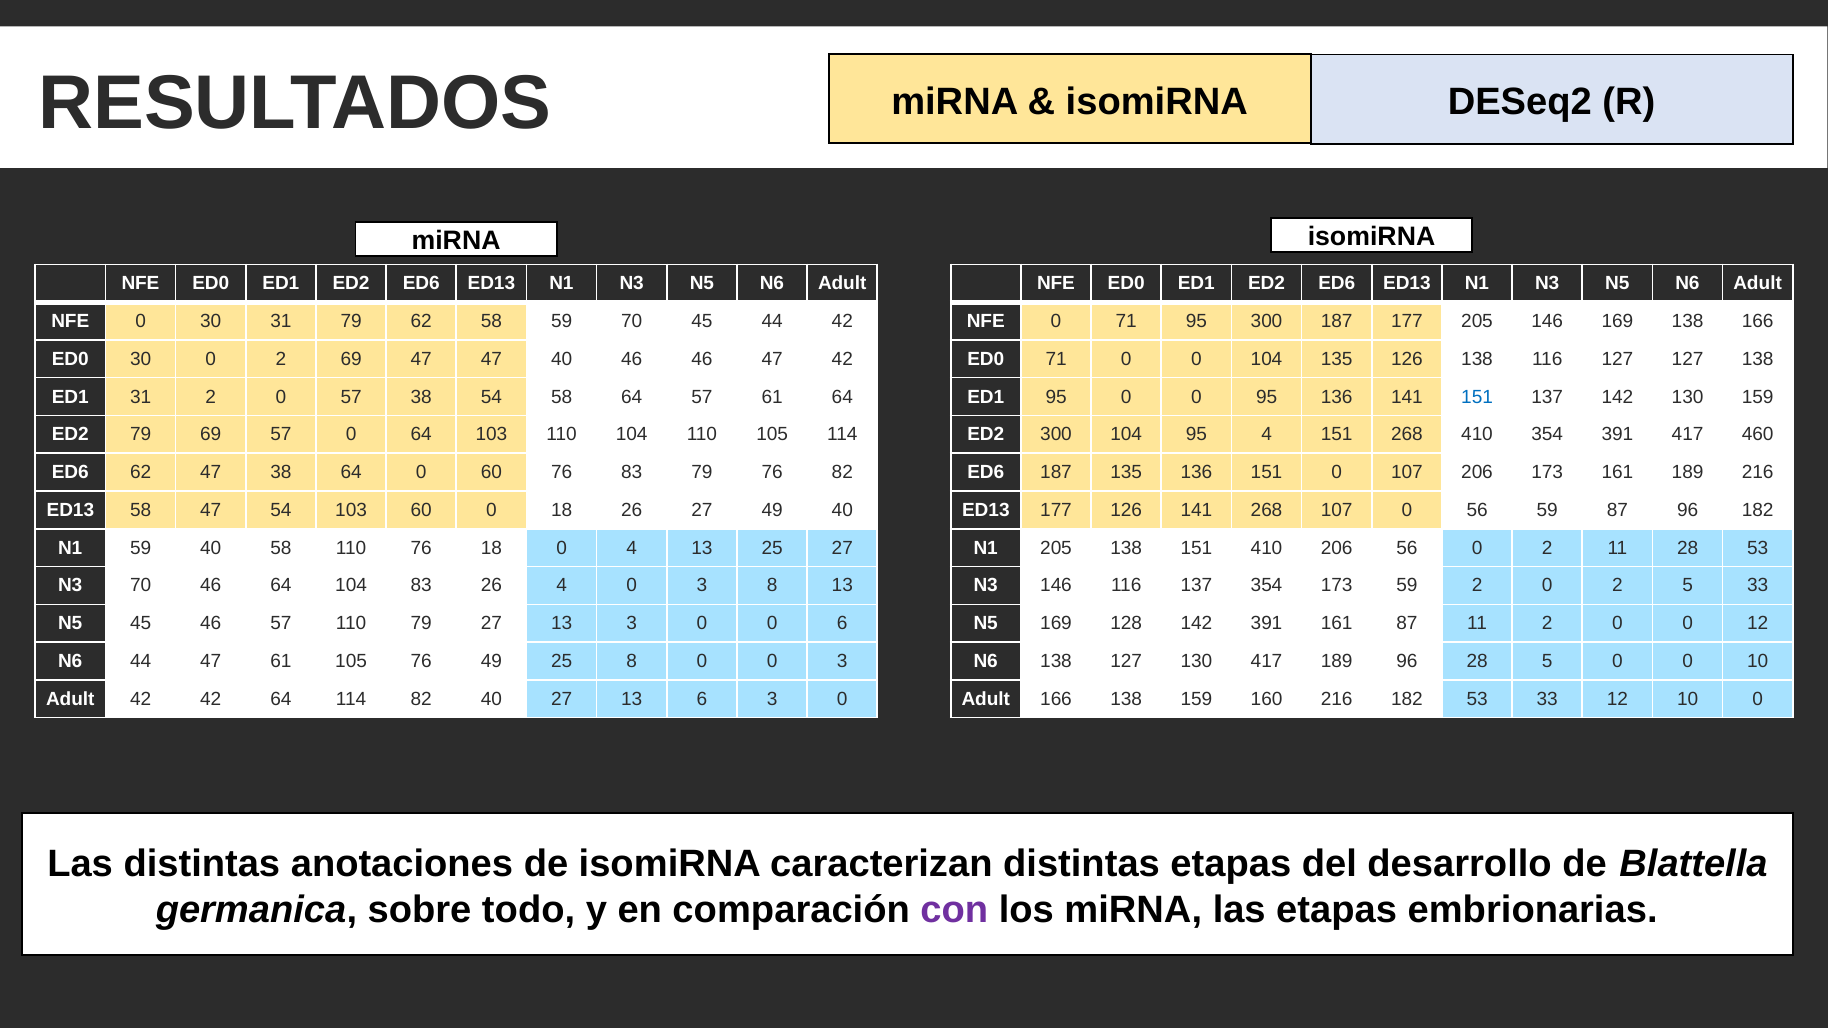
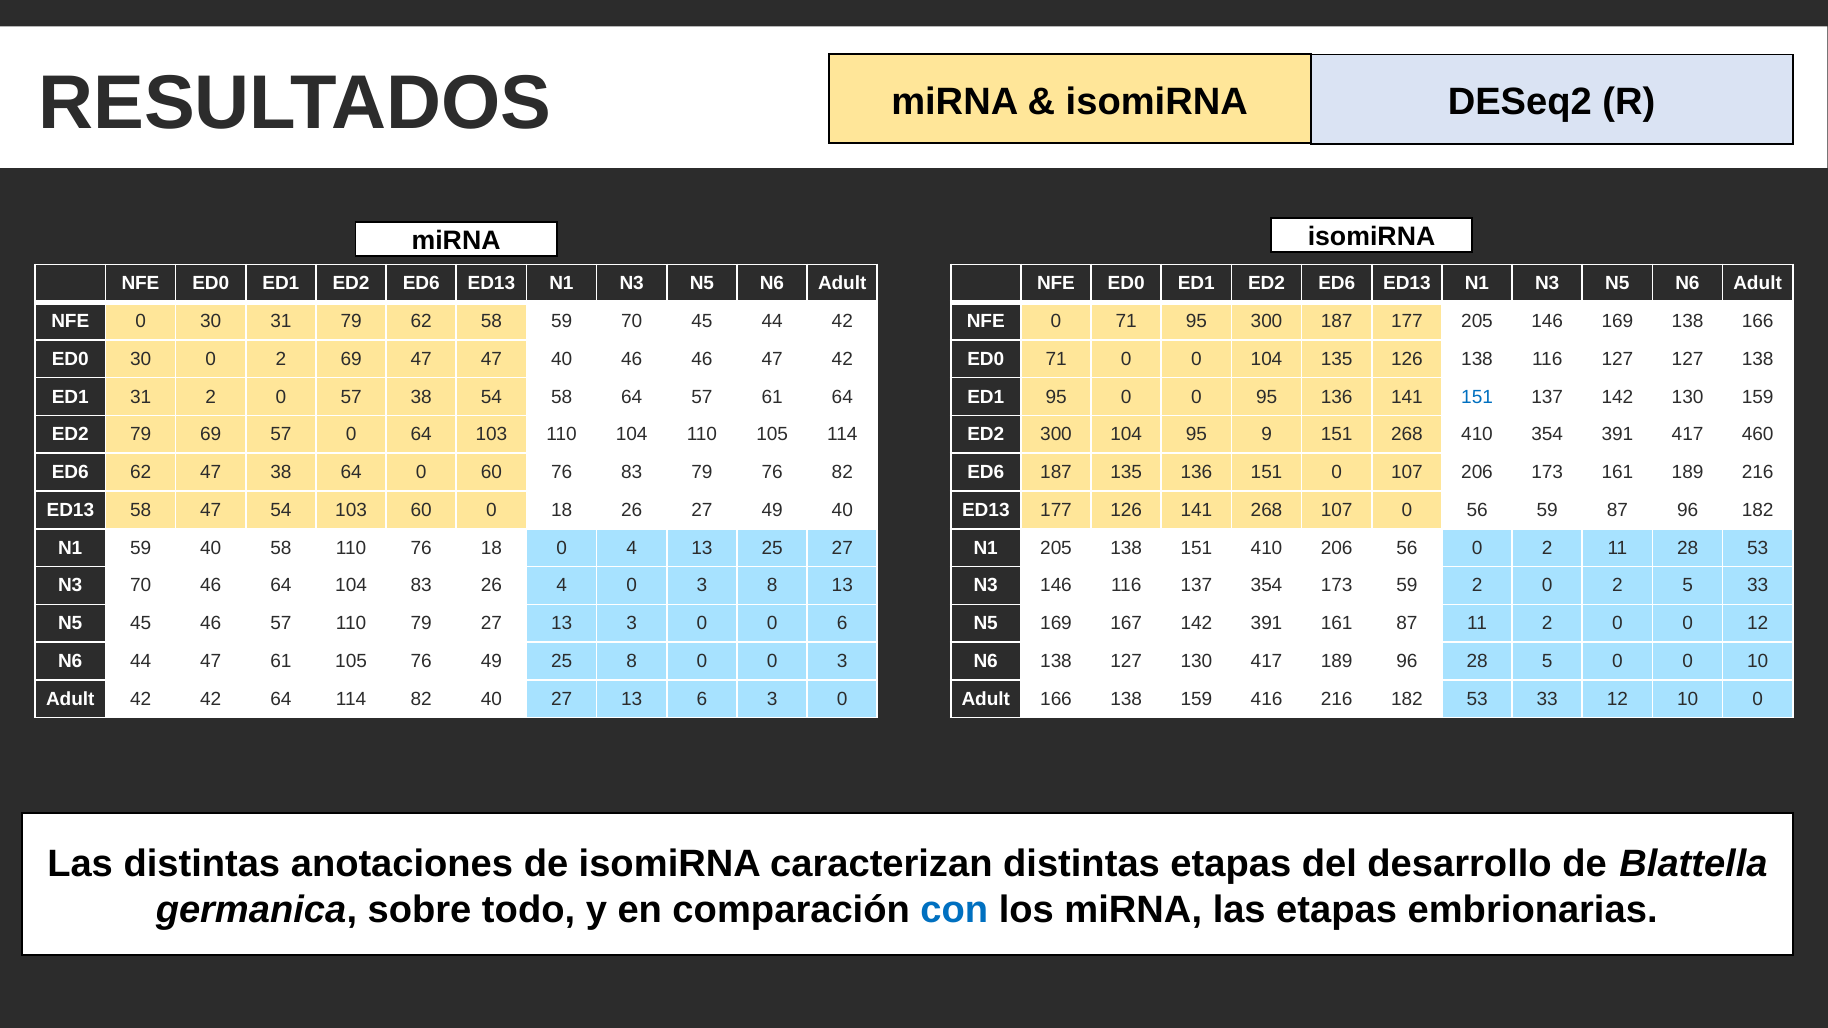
95 4: 4 -> 9
128: 128 -> 167
160: 160 -> 416
con colour: purple -> blue
